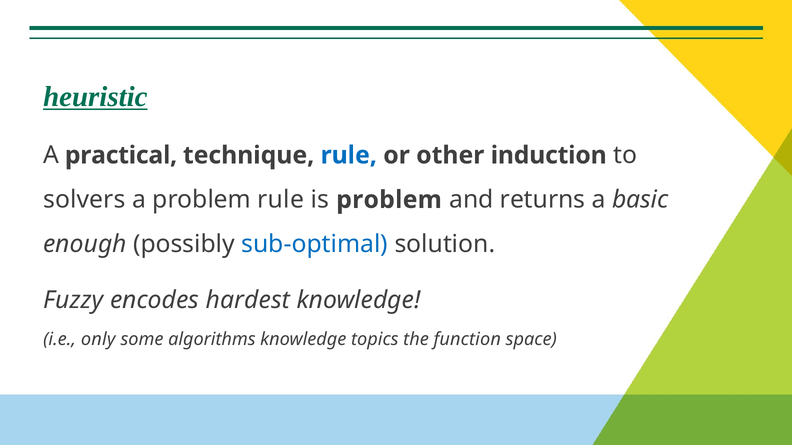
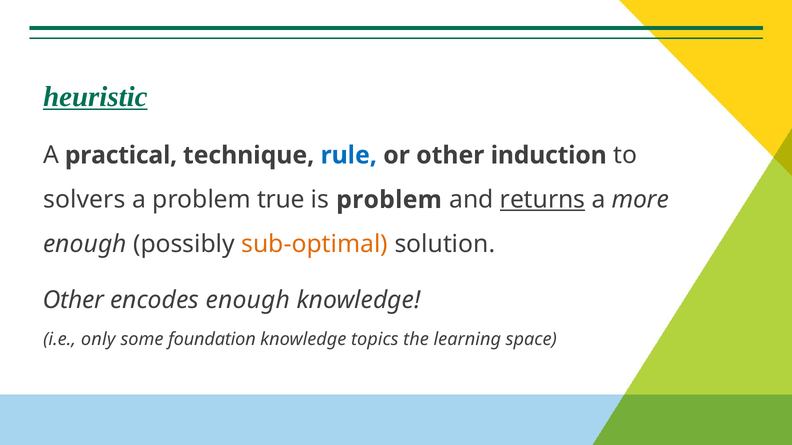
problem rule: rule -> true
returns underline: none -> present
basic: basic -> more
sub-optimal colour: blue -> orange
Fuzzy at (73, 301): Fuzzy -> Other
encodes hardest: hardest -> enough
algorithms: algorithms -> foundation
function: function -> learning
